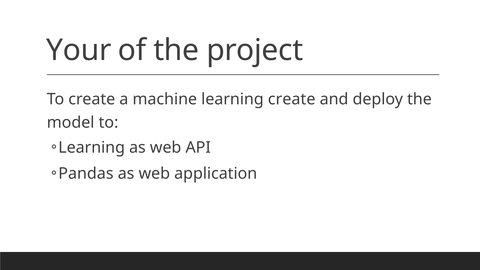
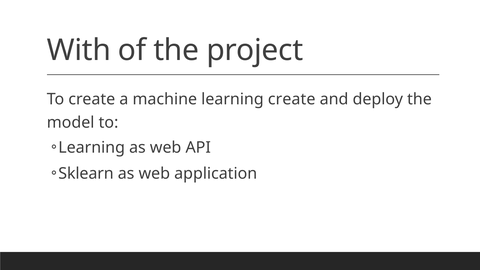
Your: Your -> With
Pandas: Pandas -> Sklearn
